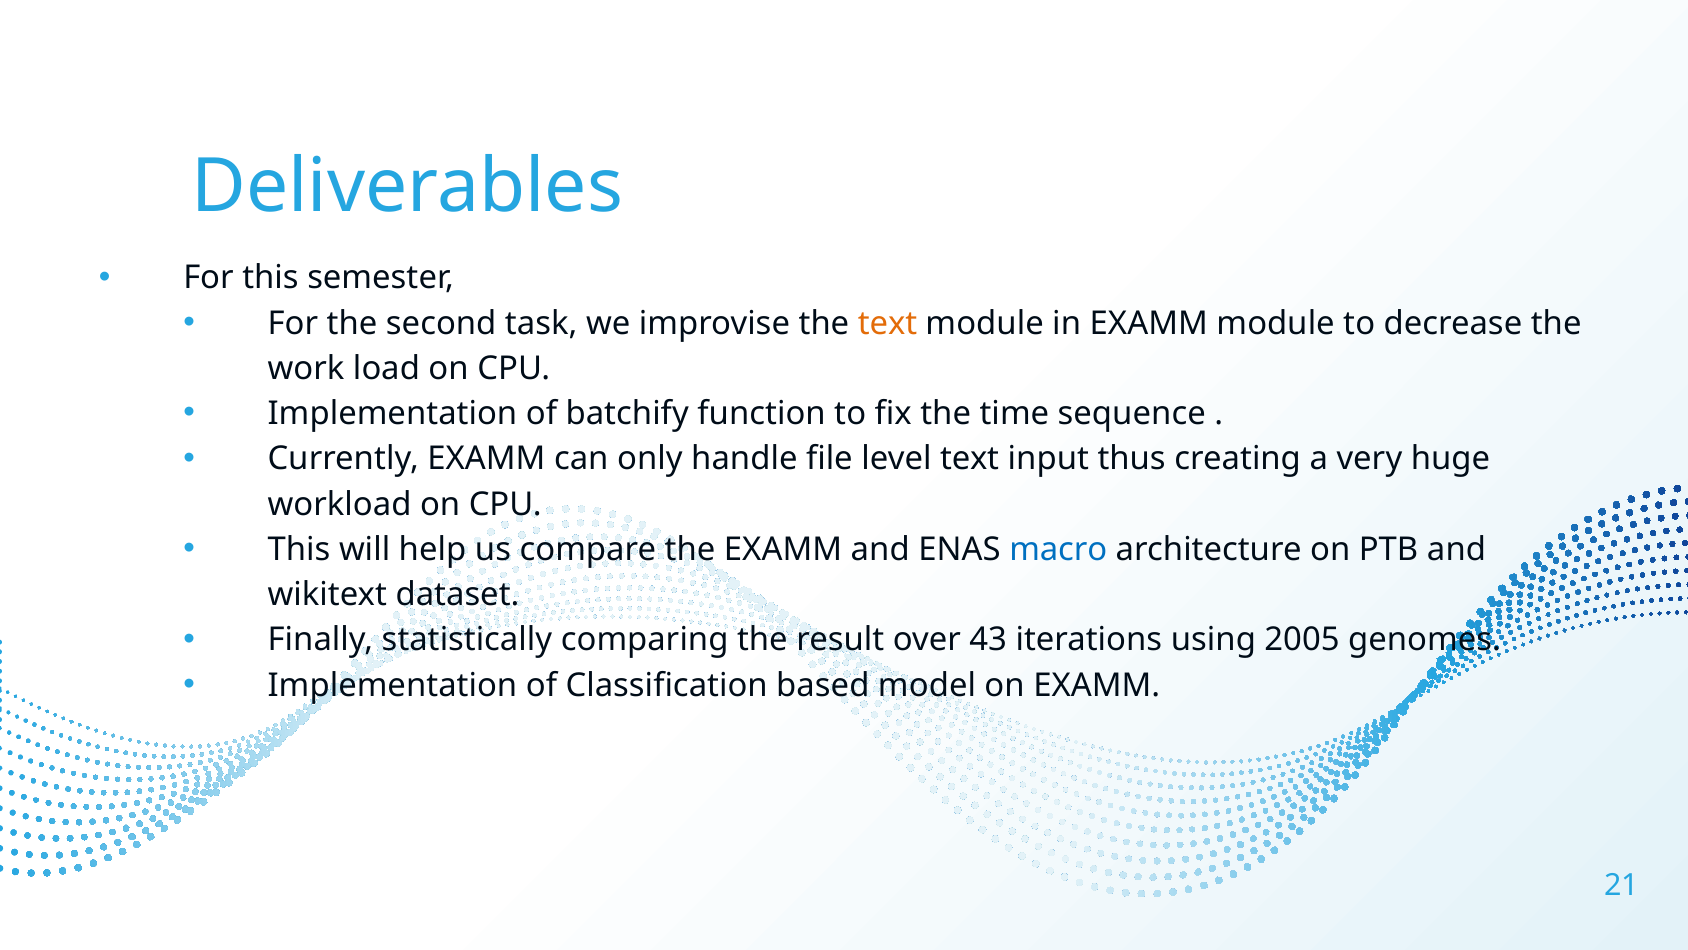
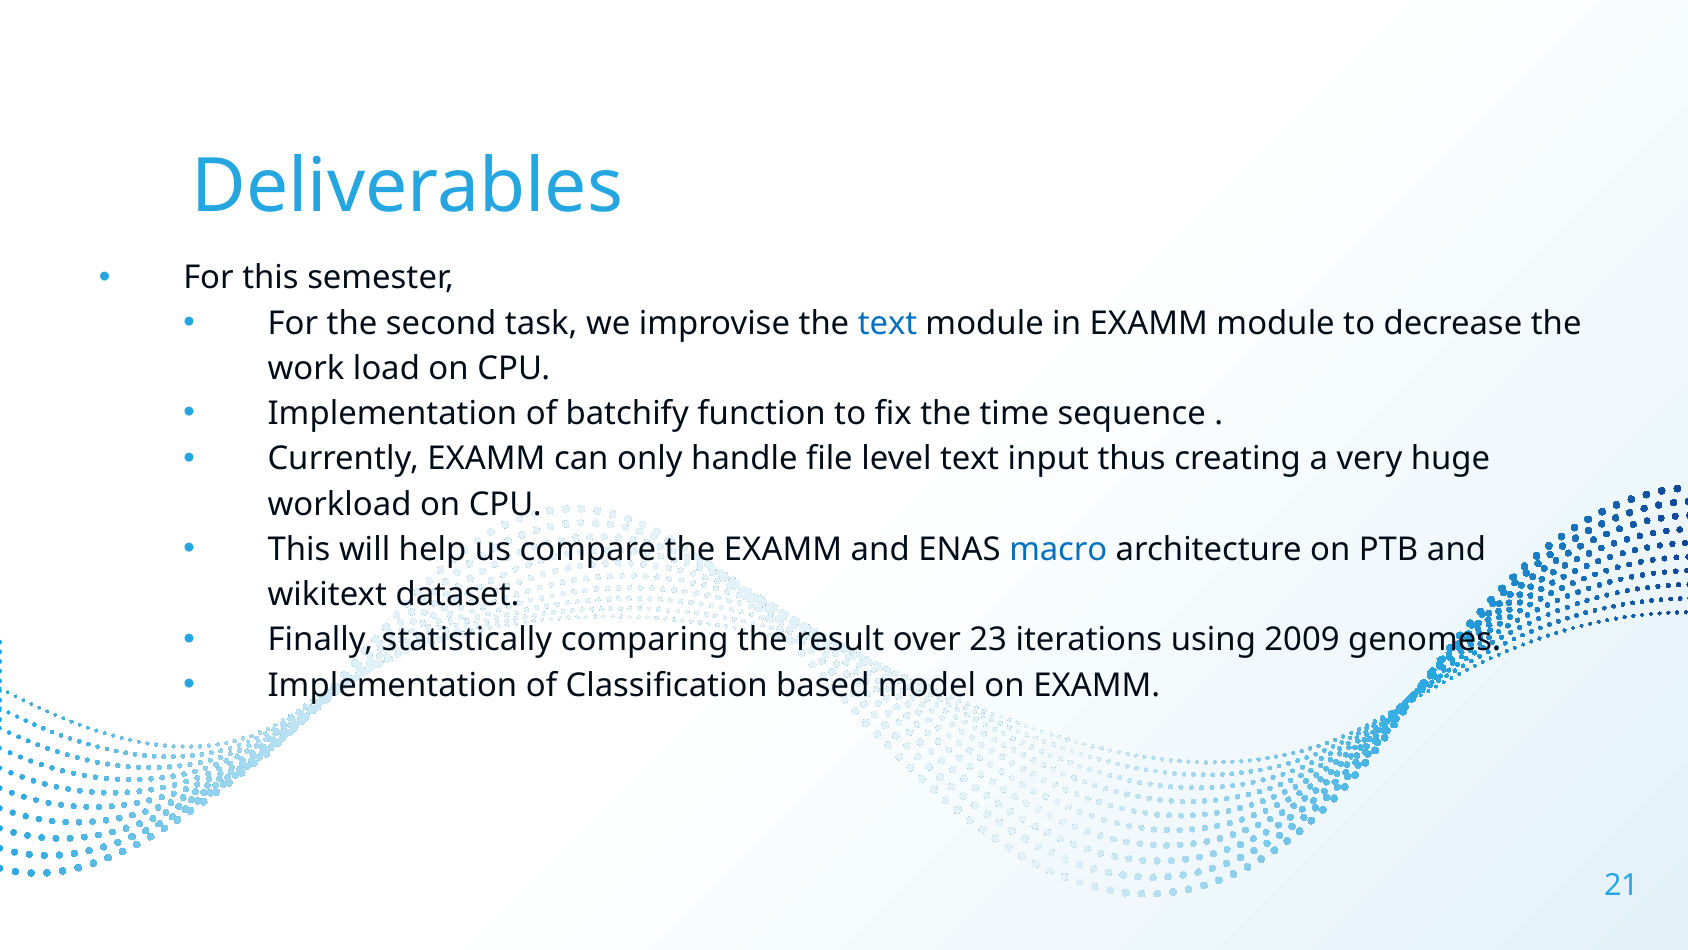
text at (888, 323) colour: orange -> blue
43: 43 -> 23
2005: 2005 -> 2009
